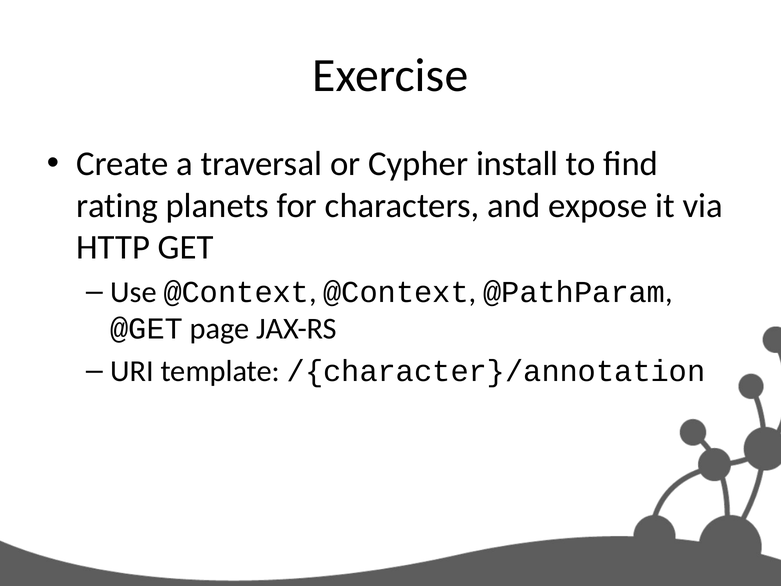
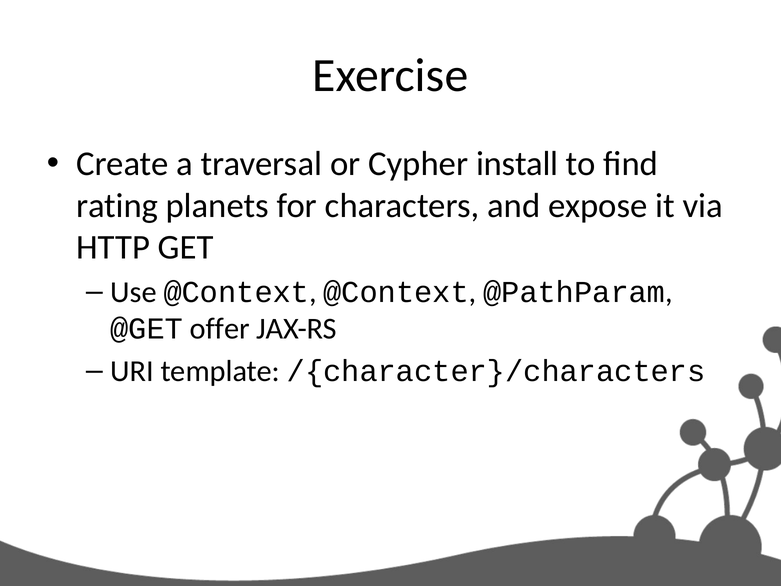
page: page -> offer
/{character}/annotation: /{character}/annotation -> /{character}/characters
